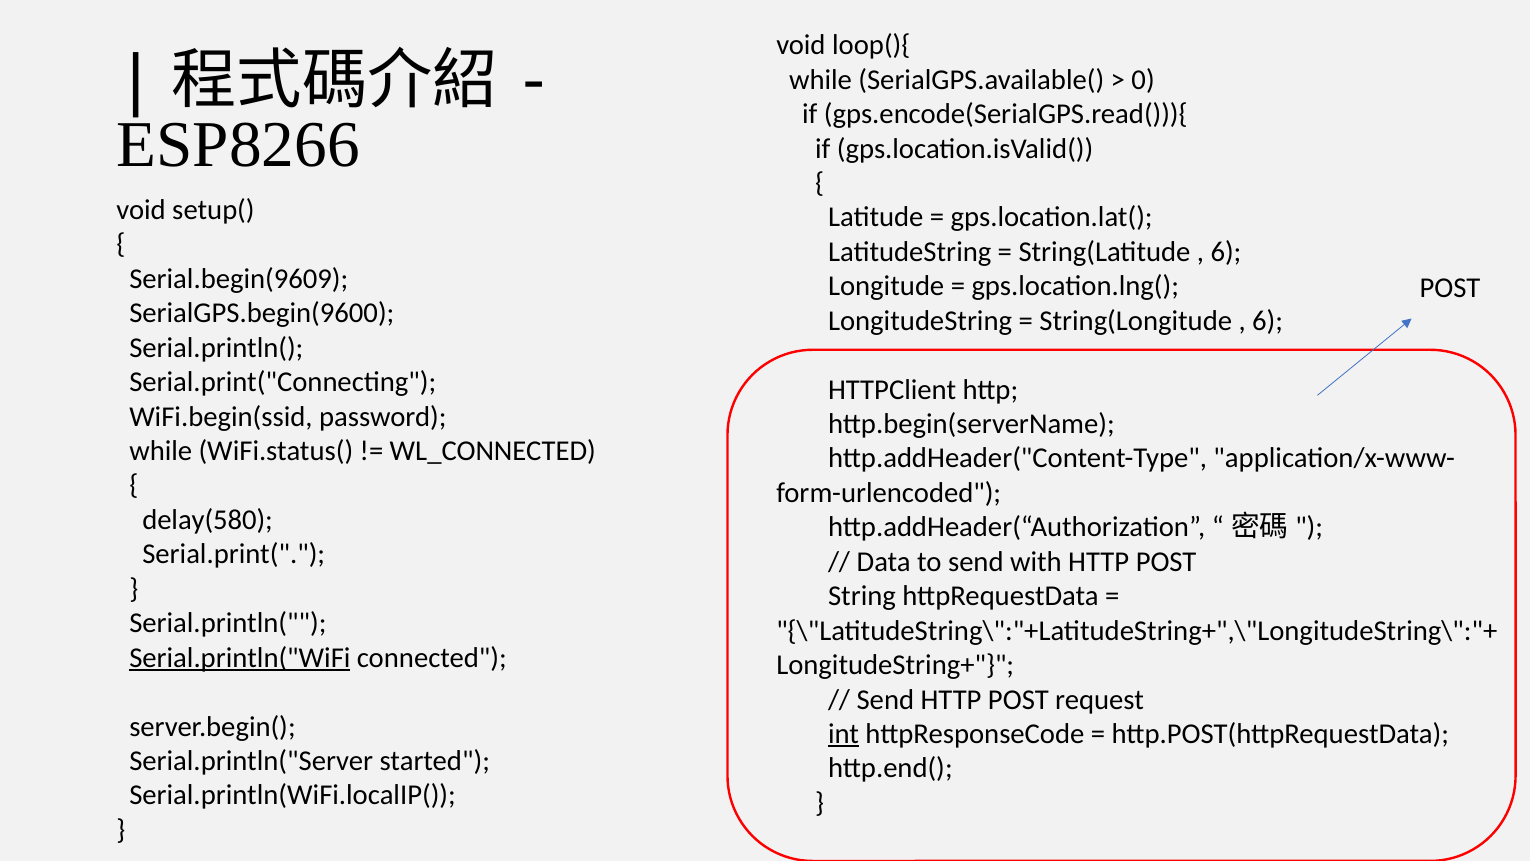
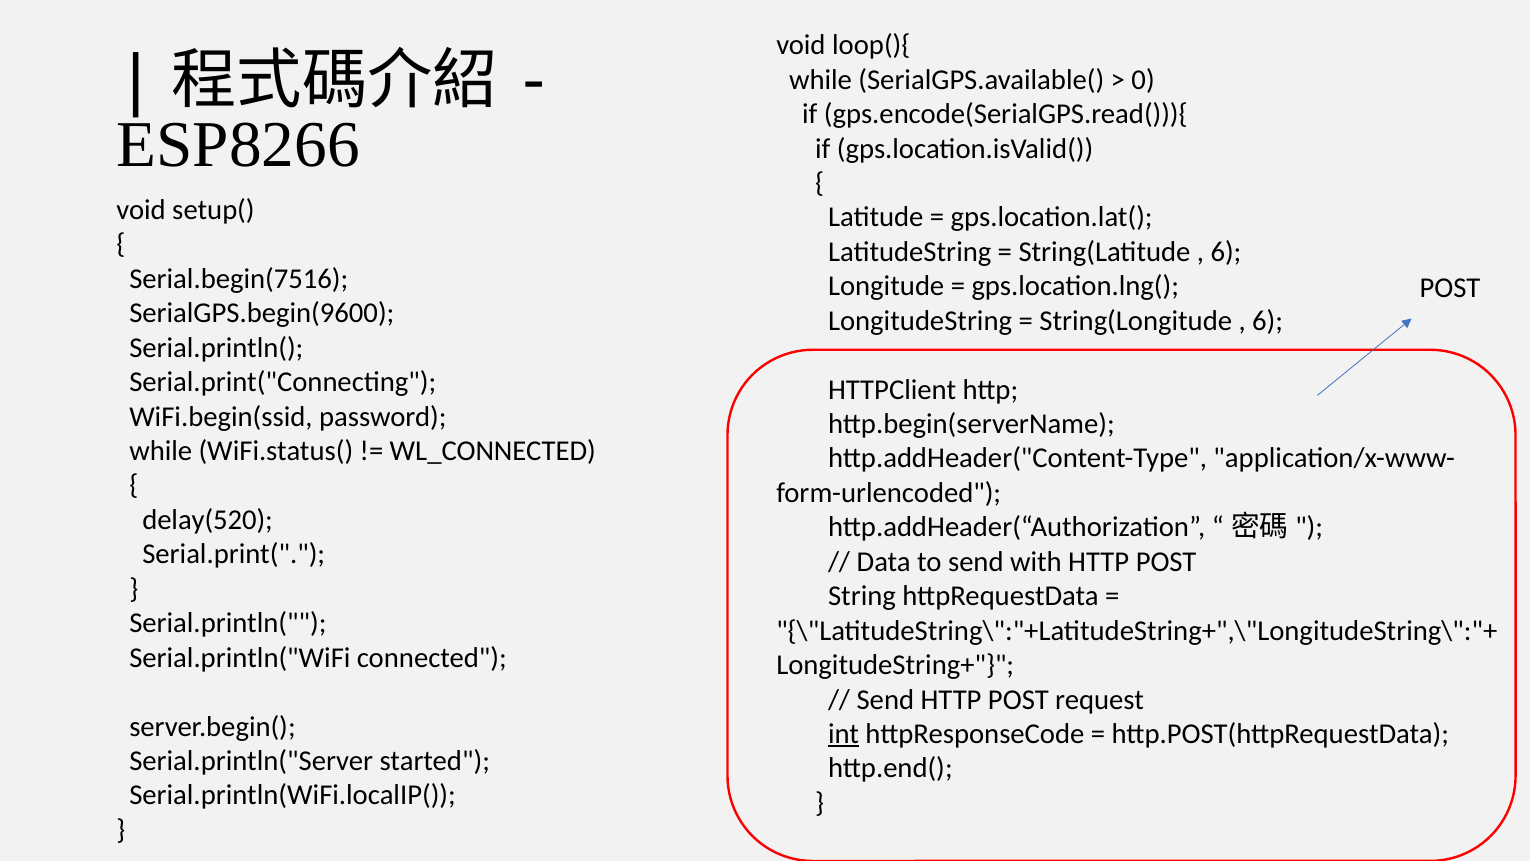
Serial.begin(9609: Serial.begin(9609 -> Serial.begin(7516
delay(580: delay(580 -> delay(520
Serial.println("WiFi underline: present -> none
